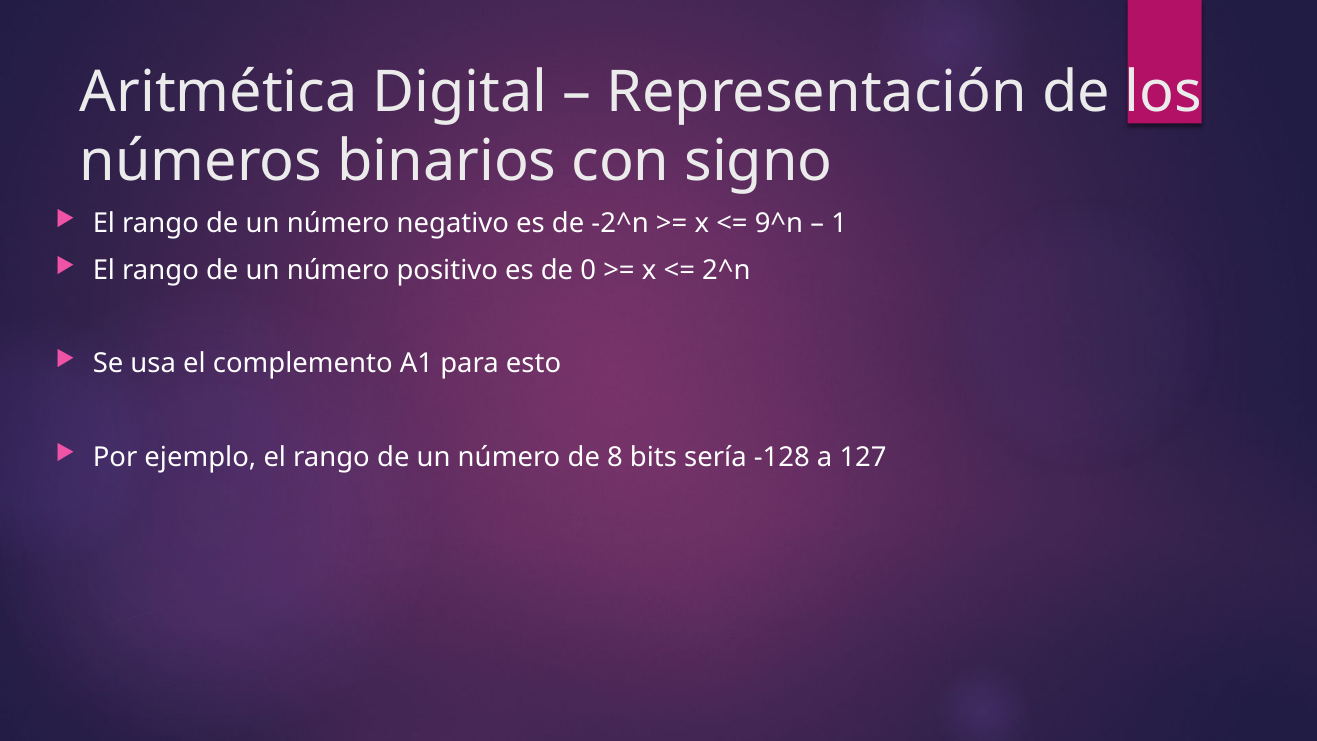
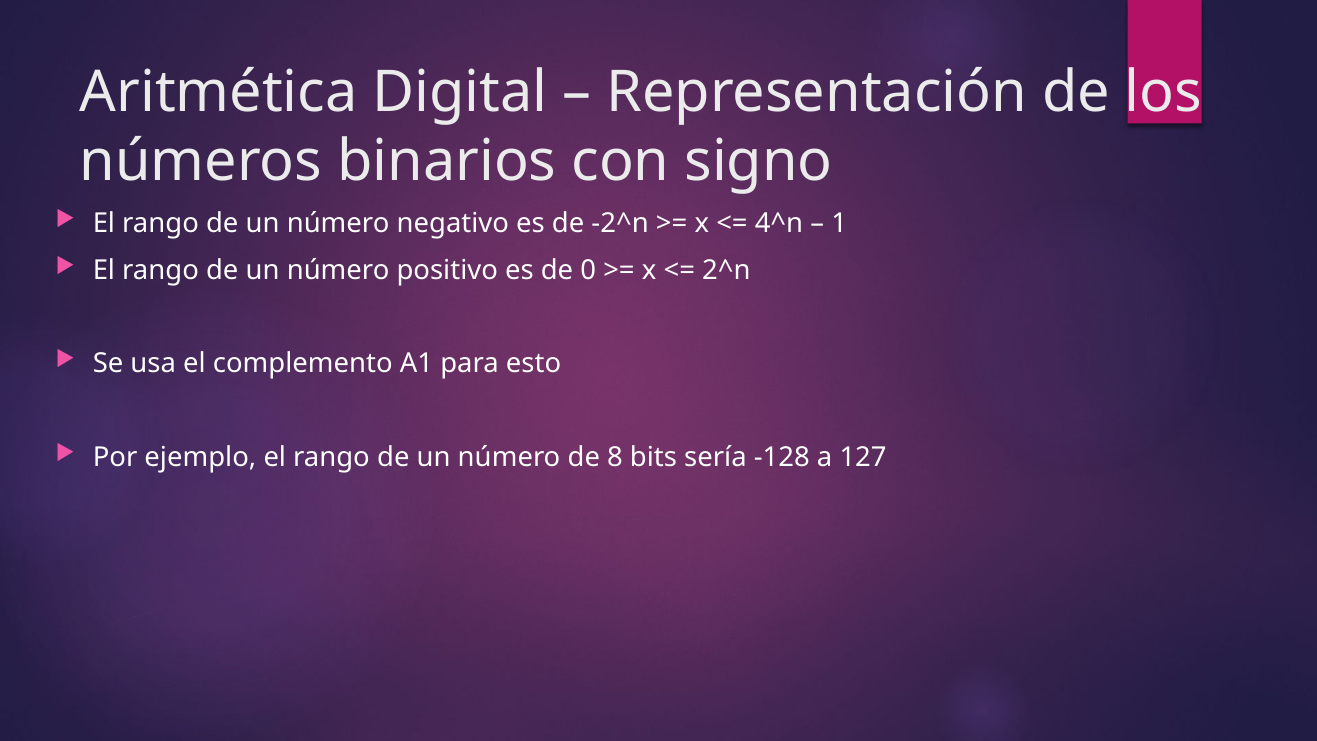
9^n: 9^n -> 4^n
